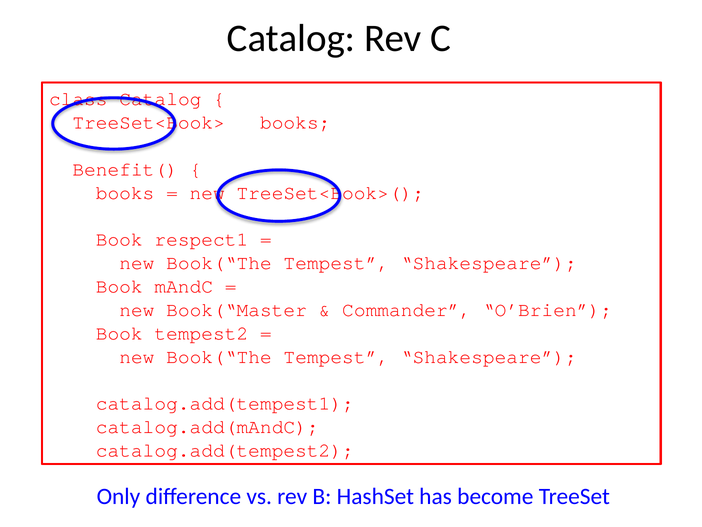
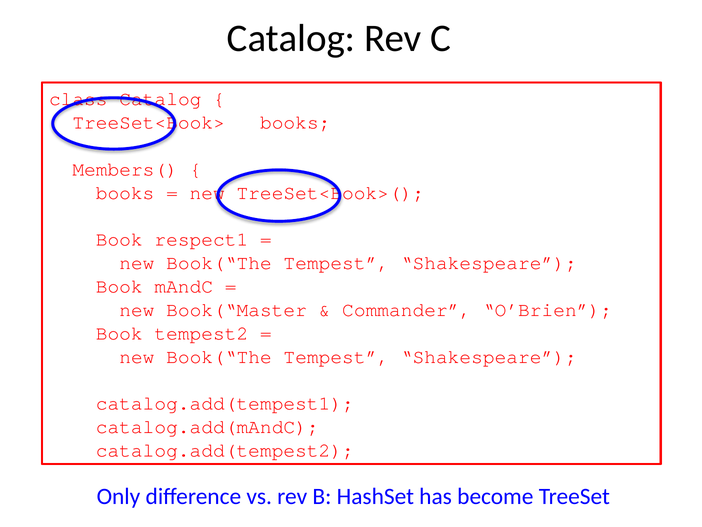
Benefit(: Benefit( -> Members(
